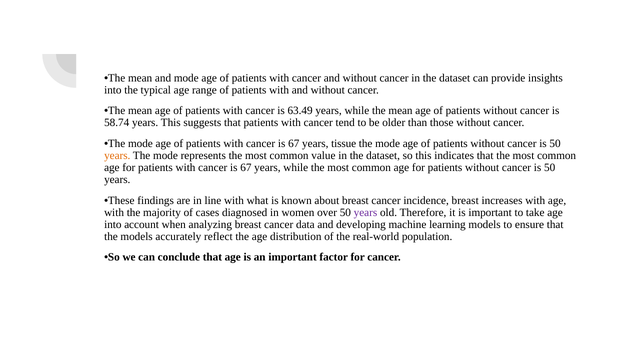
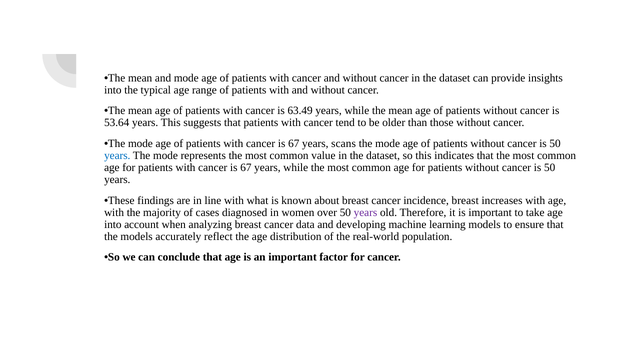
58.74: 58.74 -> 53.64
tissue: tissue -> scans
years at (117, 156) colour: orange -> blue
